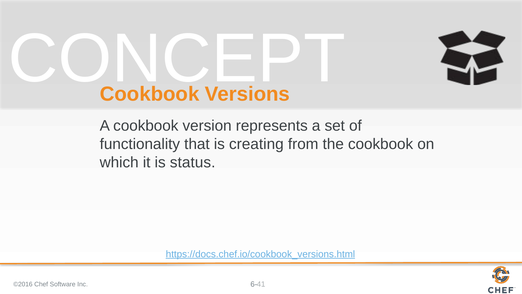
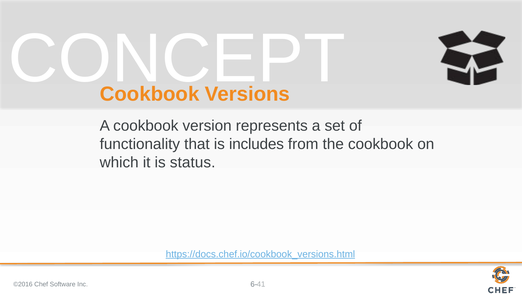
creating: creating -> includes
